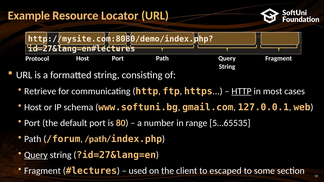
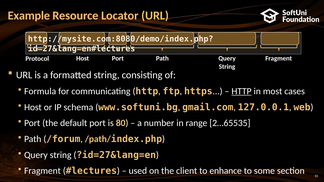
Retrieve: Retrieve -> Formula
5…65535: 5…65535 -> 2…65535
Query at (36, 155) underline: present -> none
escaped: escaped -> enhance
